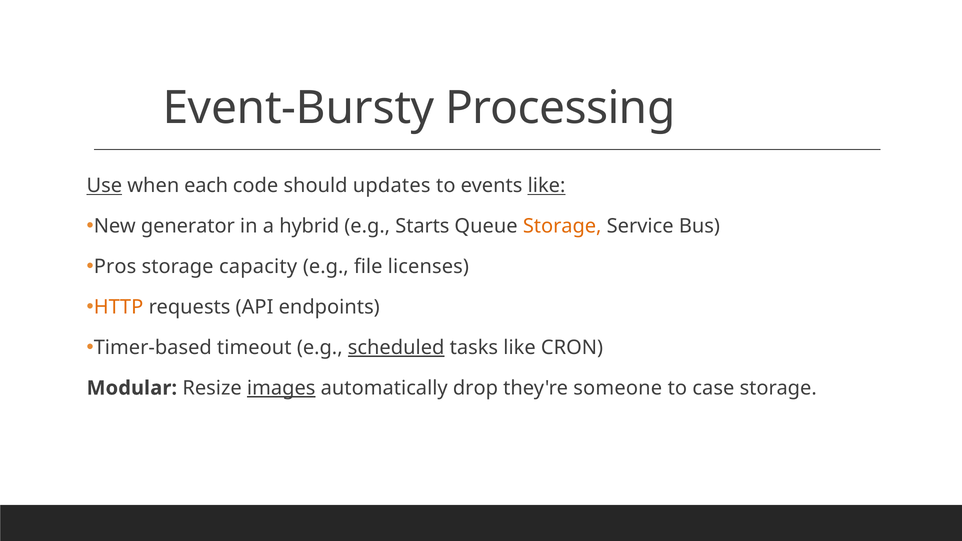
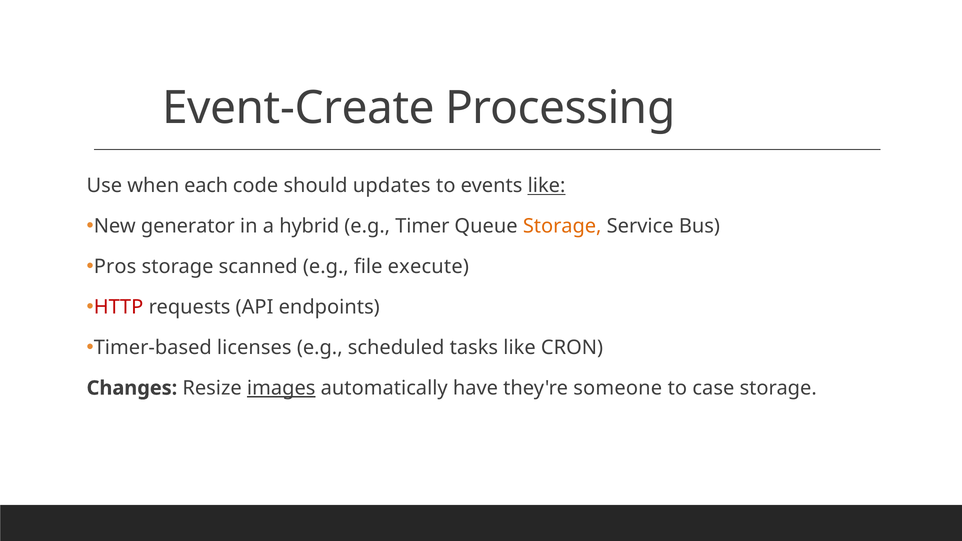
Event-Bursty: Event-Bursty -> Event-Create
Use underline: present -> none
Starts: Starts -> Timer
capacity: capacity -> scanned
licenses: licenses -> execute
HTTP colour: orange -> red
timeout: timeout -> licenses
scheduled underline: present -> none
Modular: Modular -> Changes
drop: drop -> have
